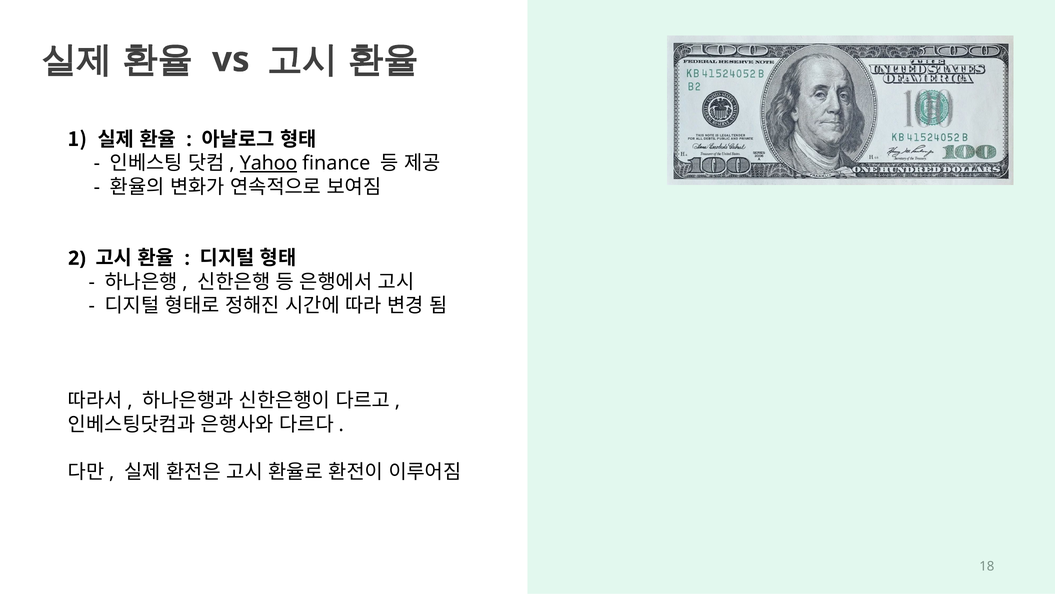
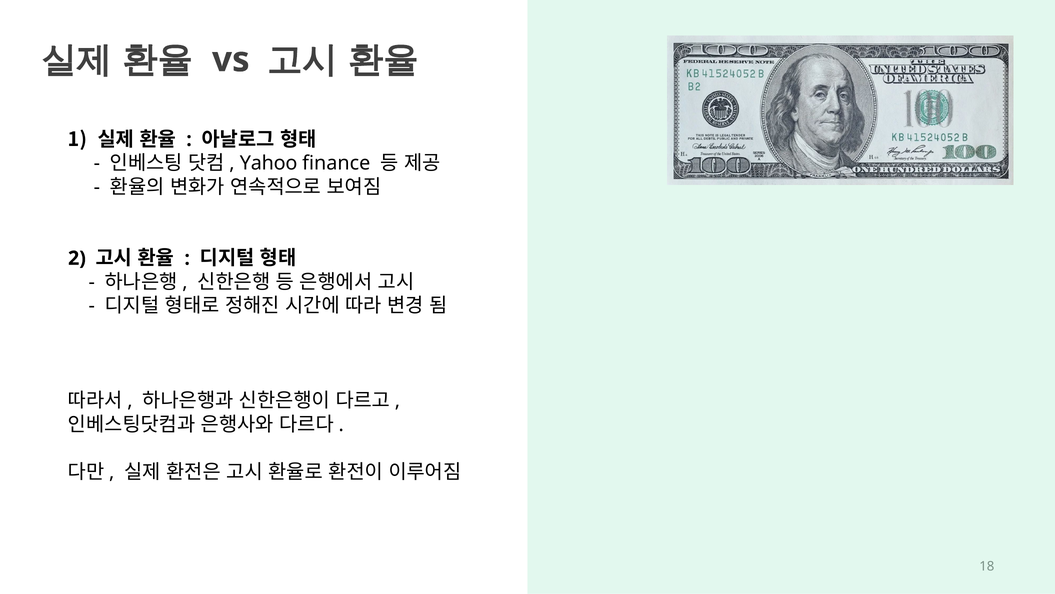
Yahoo underline: present -> none
